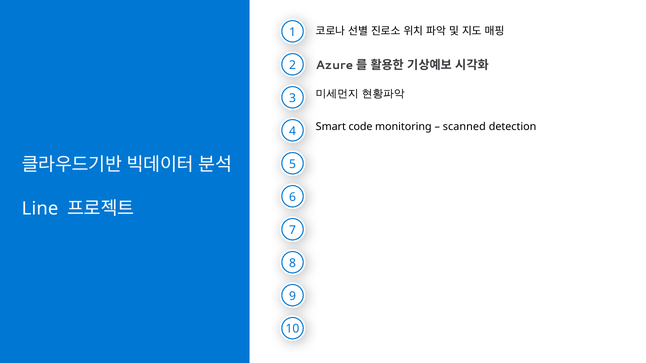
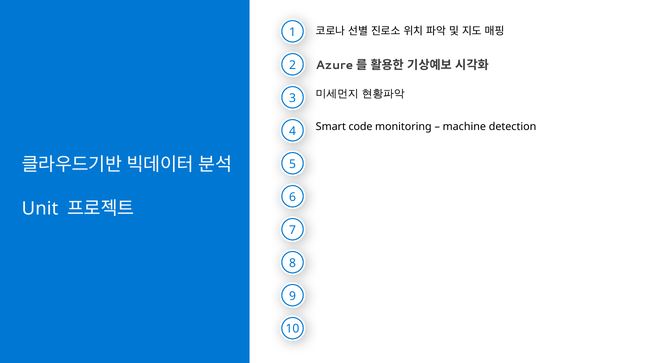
scanned: scanned -> machine
Line: Line -> Unit
